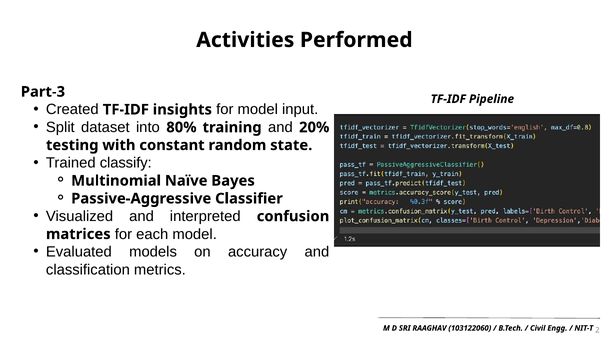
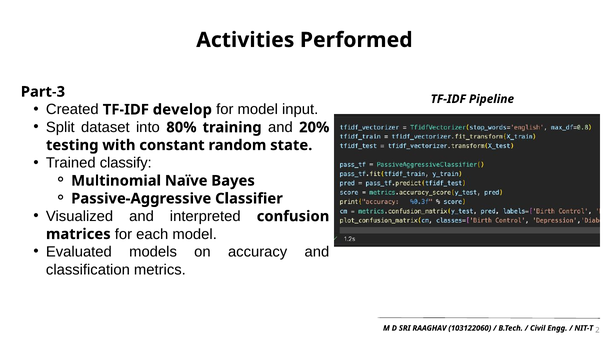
insights: insights -> develop
